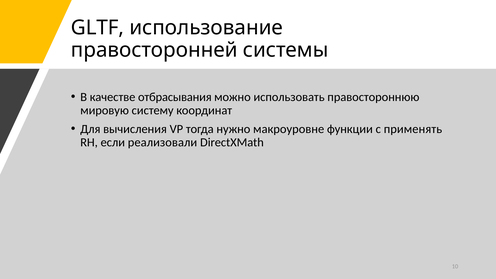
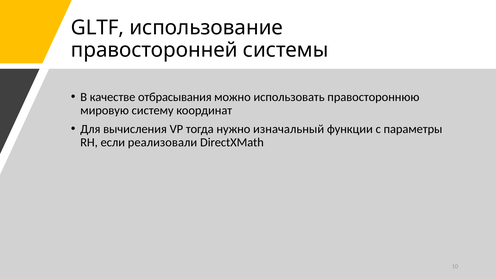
макроуровне: макроуровне -> изначальный
применять: применять -> параметры
